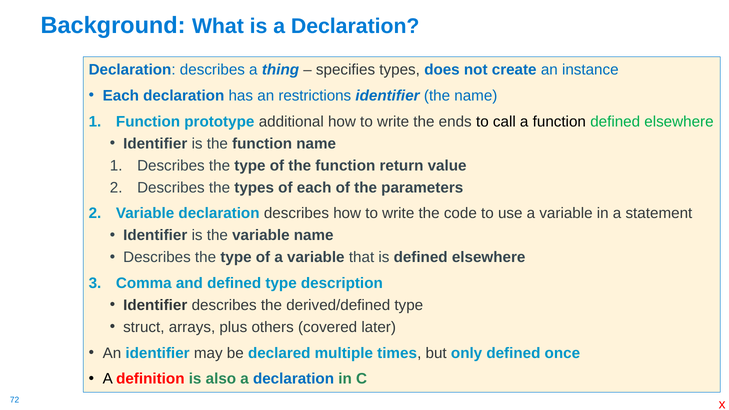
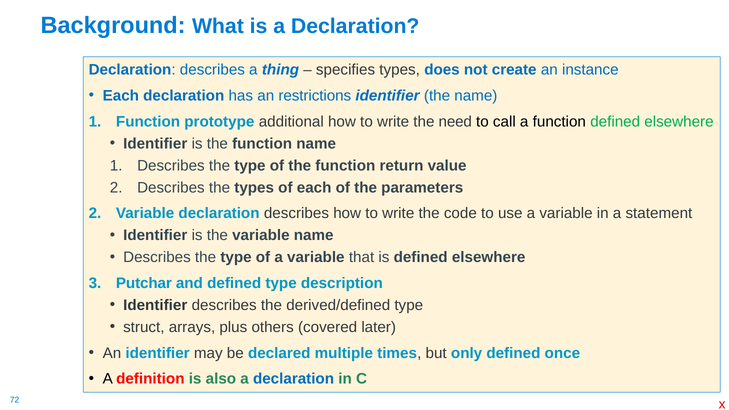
ends: ends -> need
Comma: Comma -> Putchar
